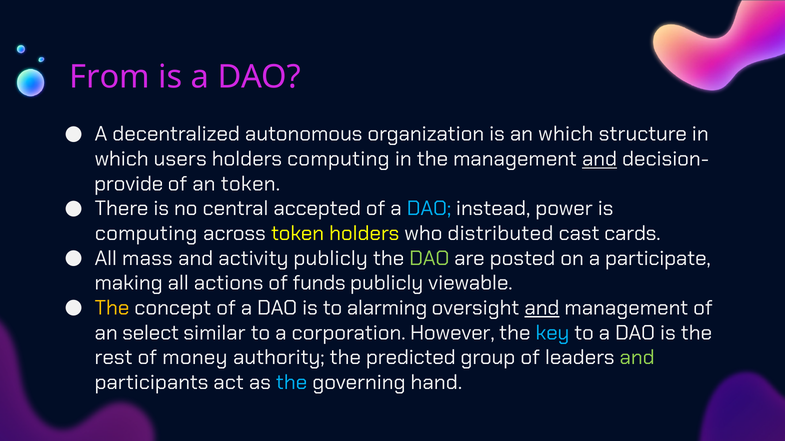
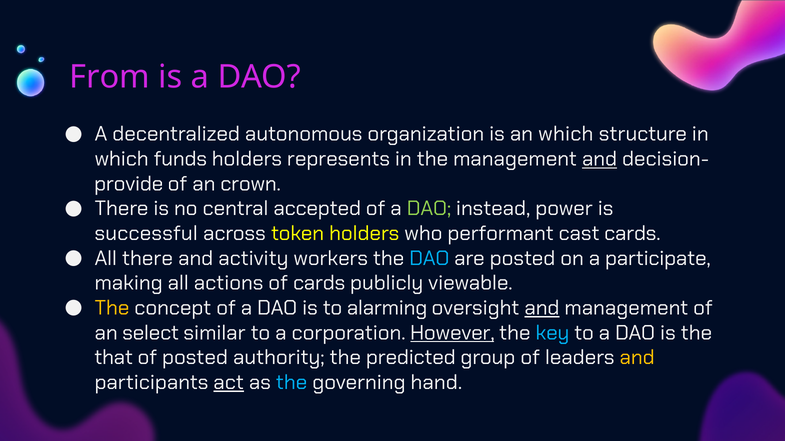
users: users -> funds
holders computing: computing -> represents
an token: token -> crown
DAO at (429, 209) colour: light blue -> light green
computing at (146, 234): computing -> successful
distributed: distributed -> performant
All mass: mass -> there
activity publicly: publicly -> workers
DAO at (429, 259) colour: light green -> light blue
of funds: funds -> cards
However underline: none -> present
rest: rest -> that
of money: money -> posted
and at (637, 358) colour: light green -> yellow
act underline: none -> present
